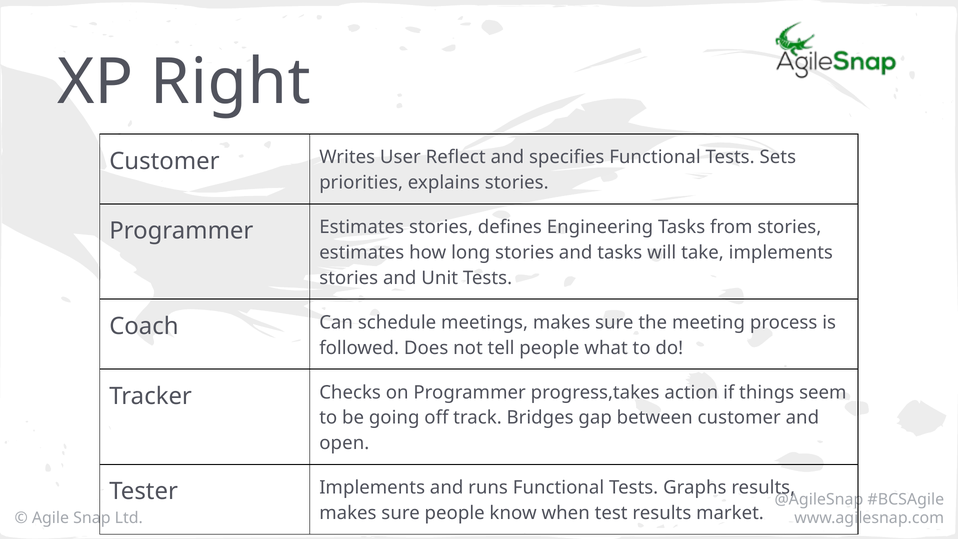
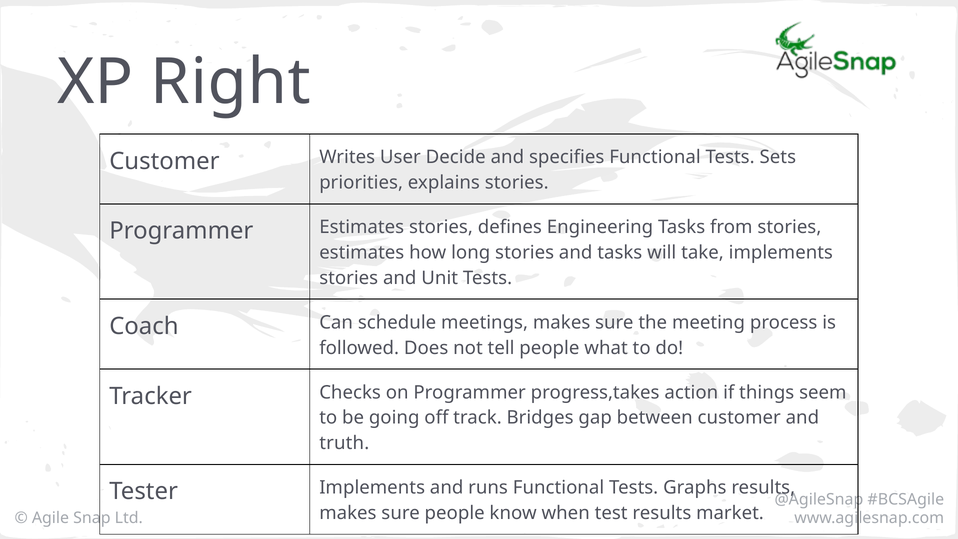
Reflect: Reflect -> Decide
open: open -> truth
